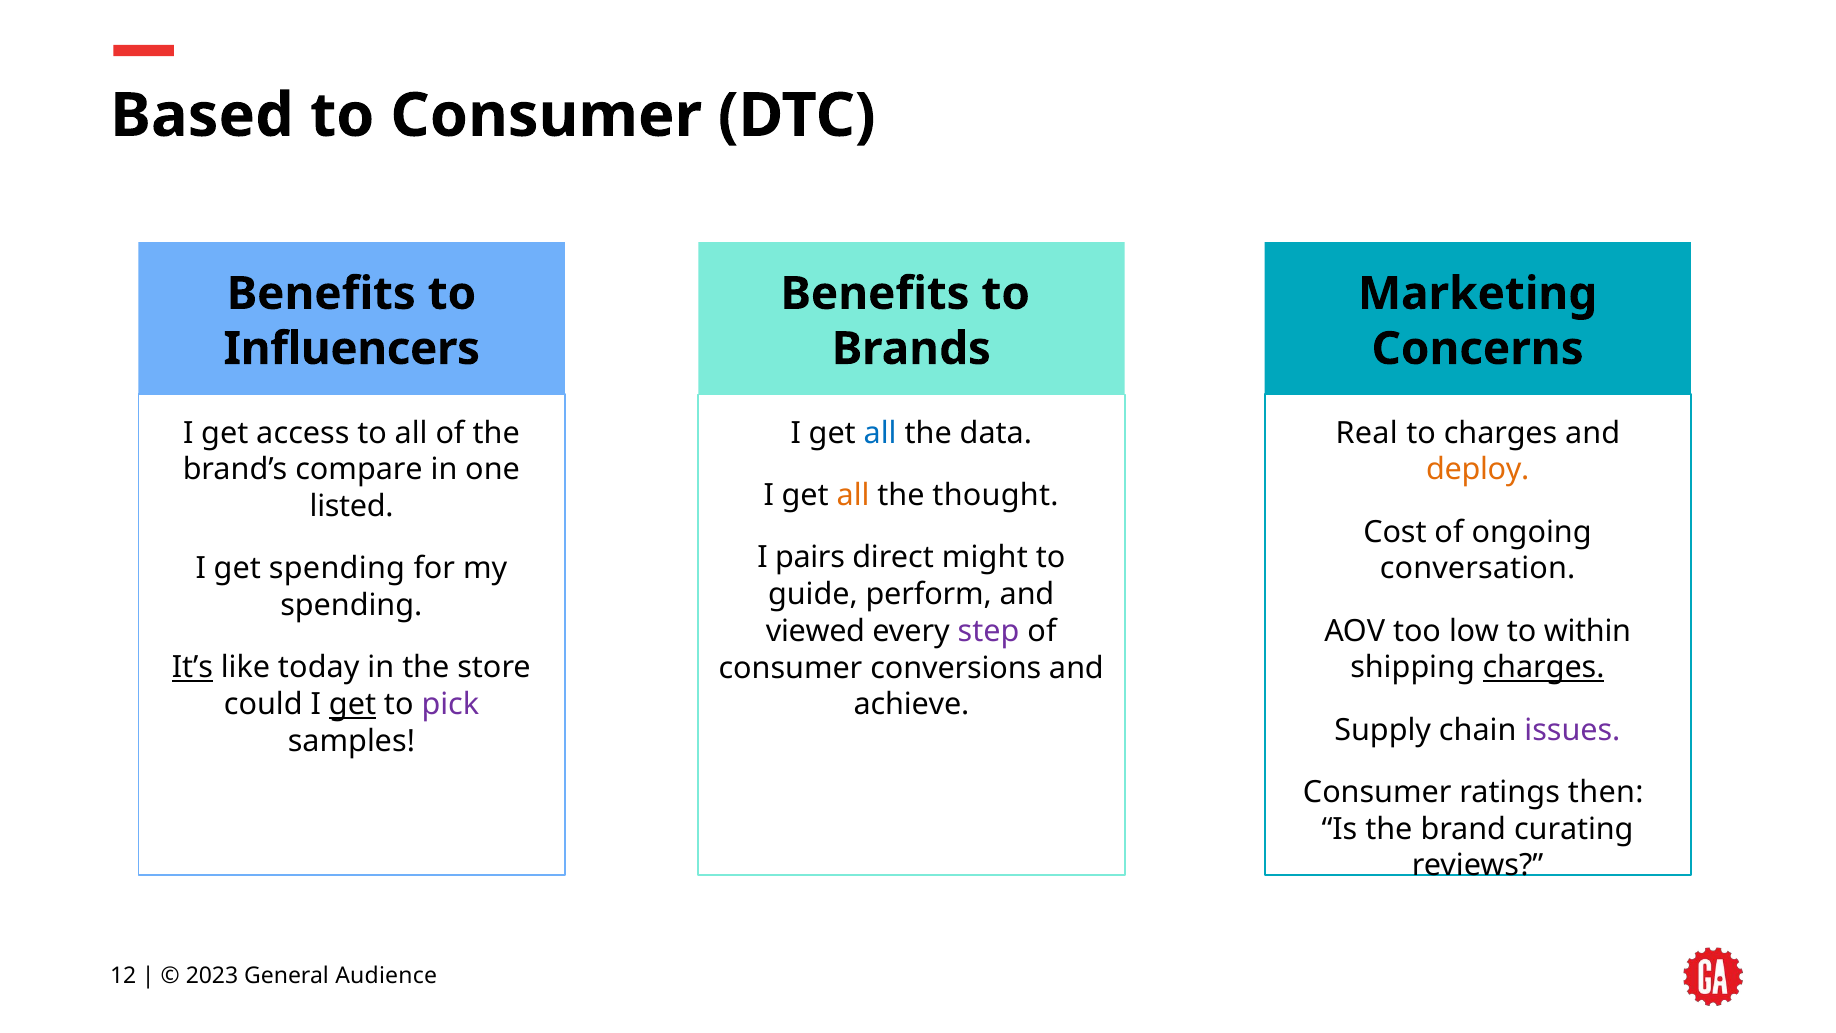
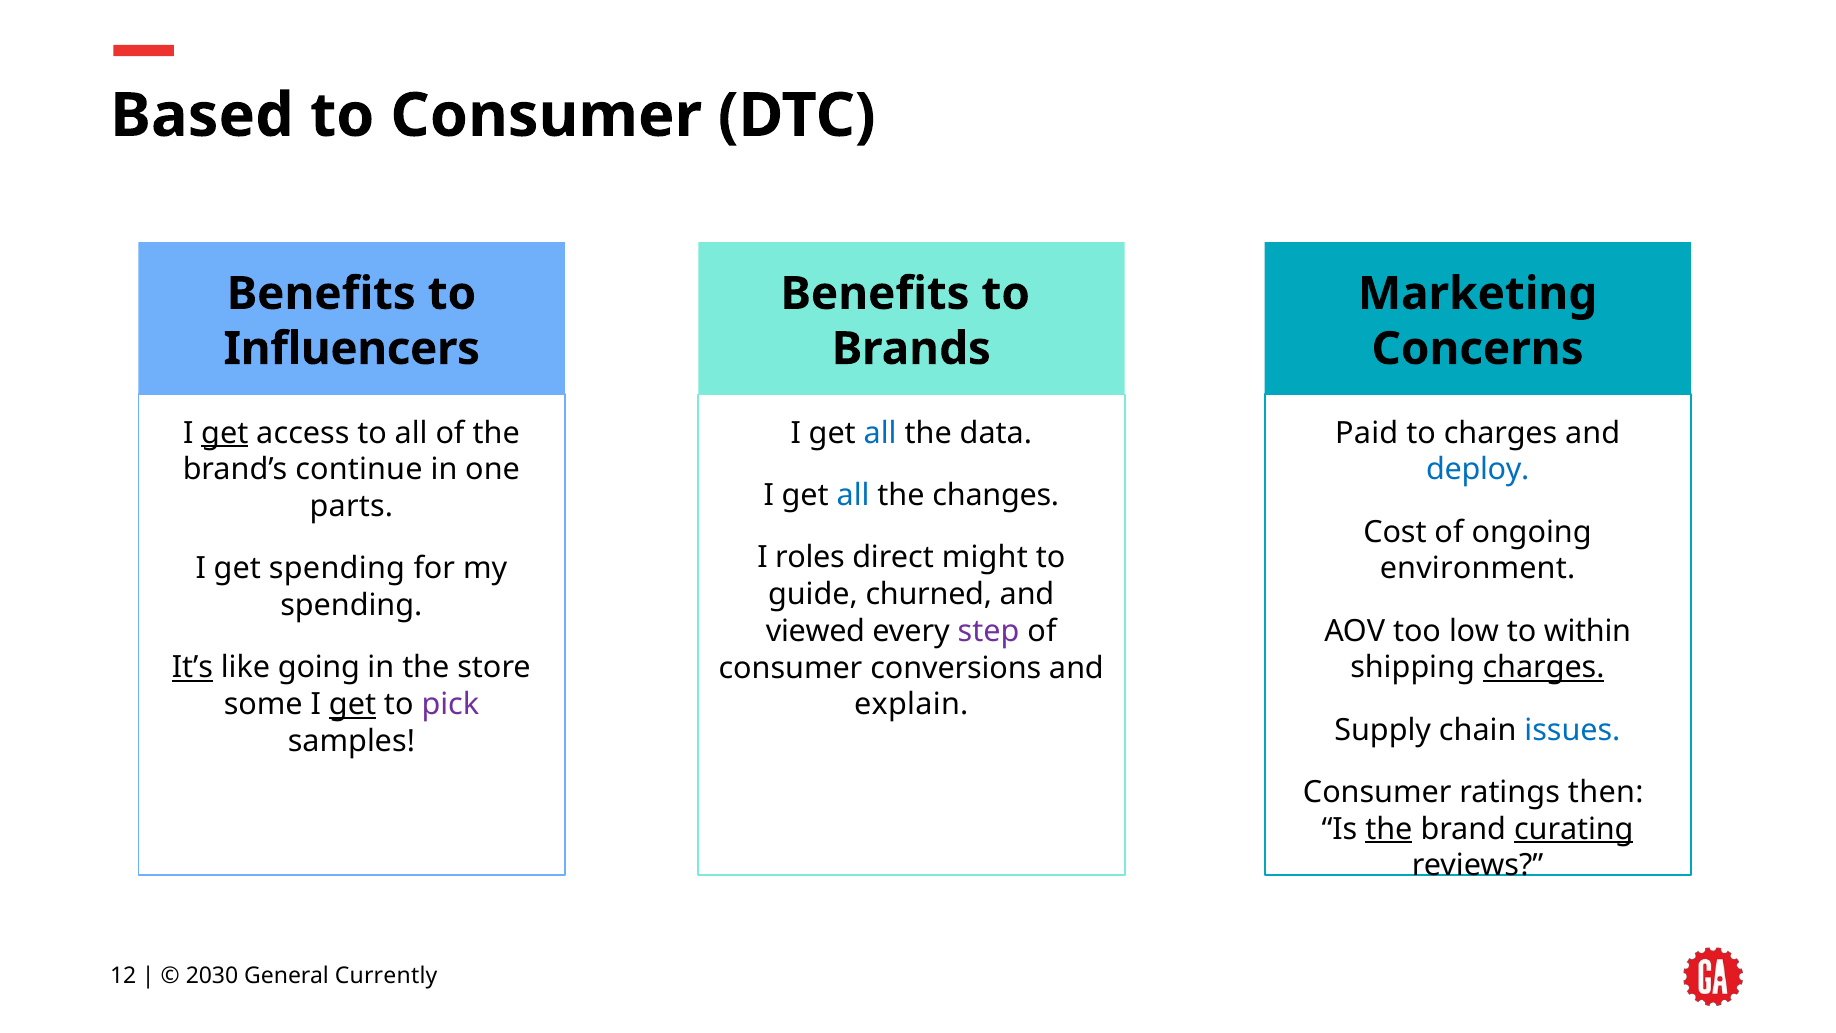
get at (225, 433) underline: none -> present
Real: Real -> Paid
compare: compare -> continue
deploy colour: orange -> blue
all at (853, 496) colour: orange -> blue
thought: thought -> changes
listed: listed -> parts
pairs: pairs -> roles
conversation: conversation -> environment
perform: perform -> churned
today: today -> going
could: could -> some
achieve: achieve -> explain
issues colour: purple -> blue
the at (1389, 829) underline: none -> present
curating underline: none -> present
2023: 2023 -> 2030
Audience: Audience -> Currently
